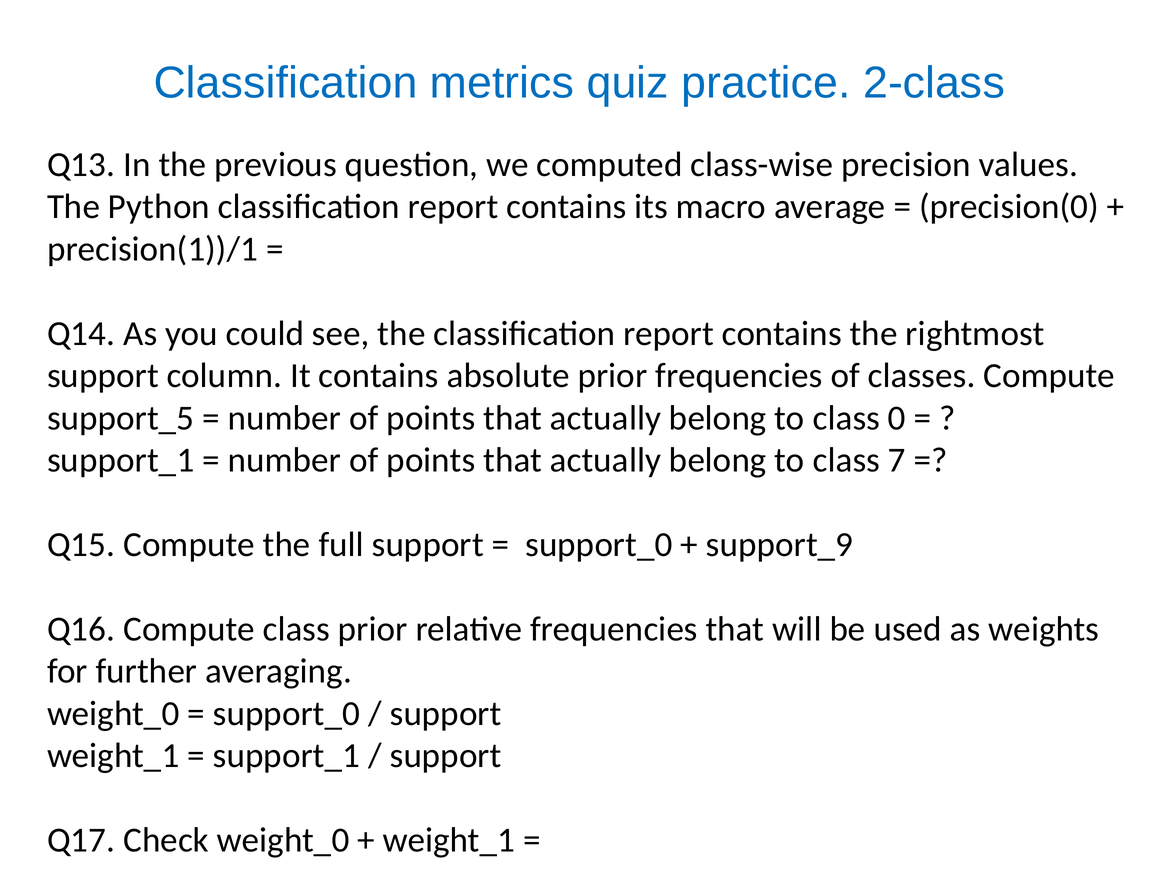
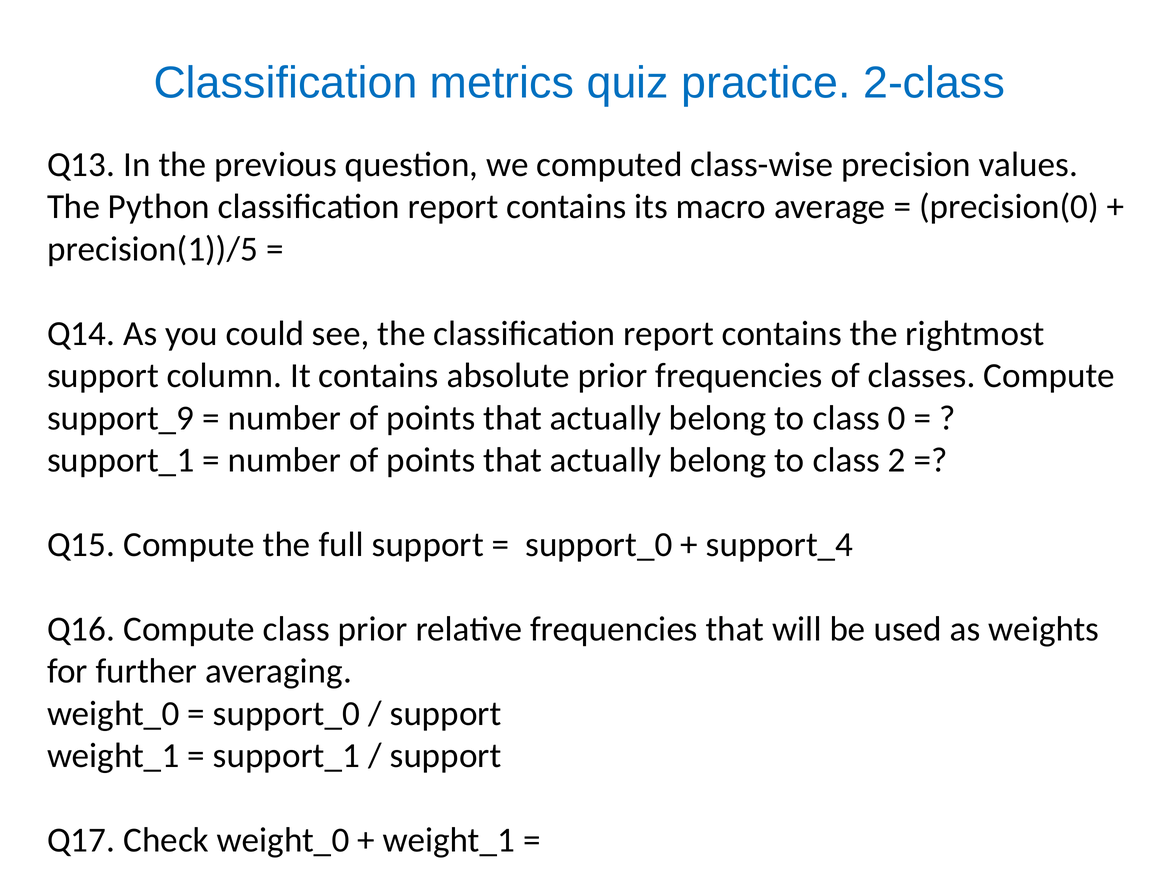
precision(1))/1: precision(1))/1 -> precision(1))/5
support_5: support_5 -> support_9
7: 7 -> 2
support_9: support_9 -> support_4
